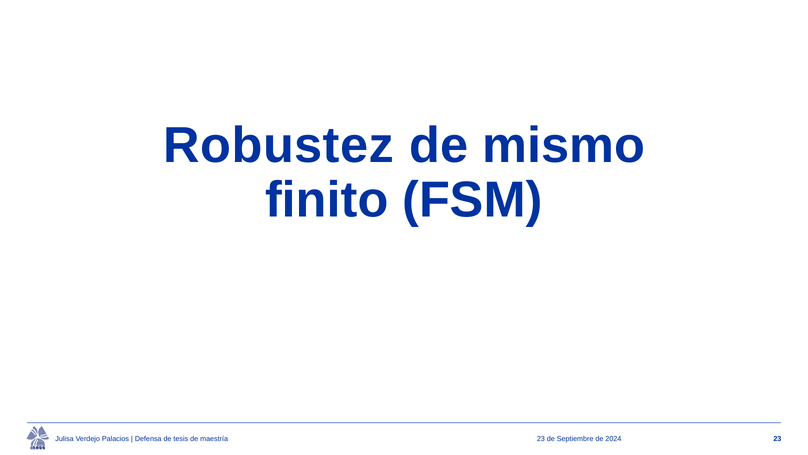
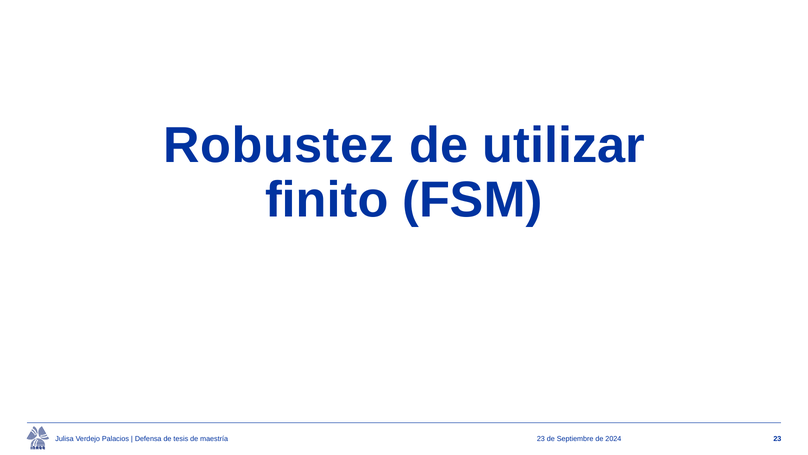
mismo: mismo -> utilizar
